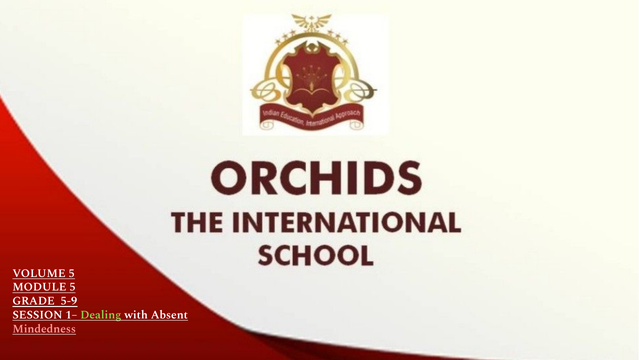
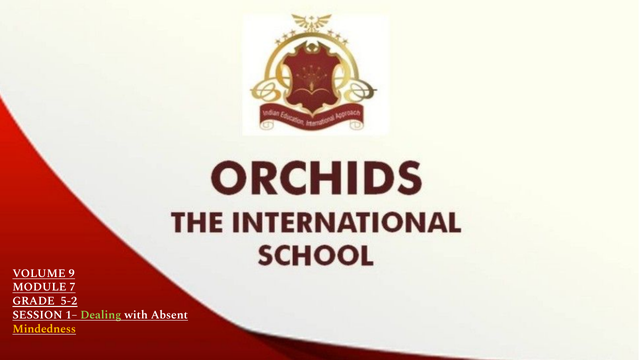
VOLUME 5: 5 -> 9
MODULE 5: 5 -> 7
5-9: 5-9 -> 5-2
Mindedness colour: pink -> yellow
